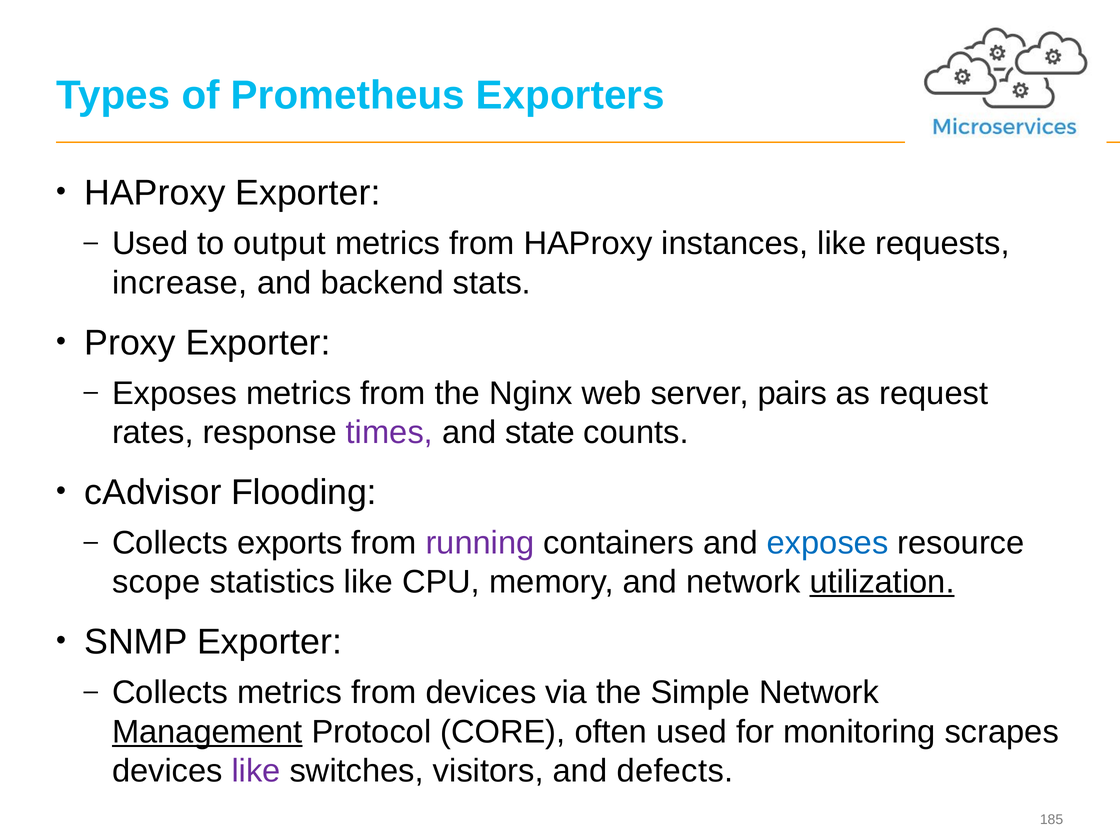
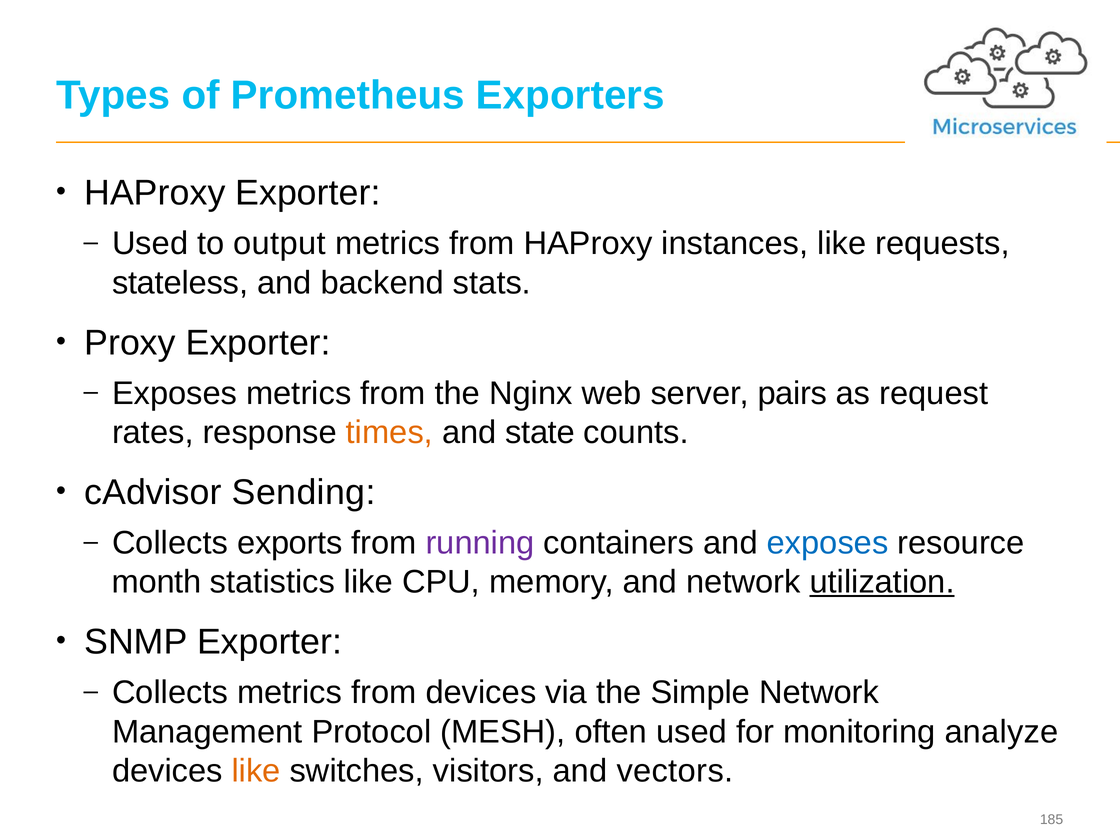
increase: increase -> stateless
times colour: purple -> orange
Flooding: Flooding -> Sending
scope: scope -> month
Management underline: present -> none
CORE: CORE -> MESH
scrapes: scrapes -> analyze
like at (256, 771) colour: purple -> orange
defects: defects -> vectors
